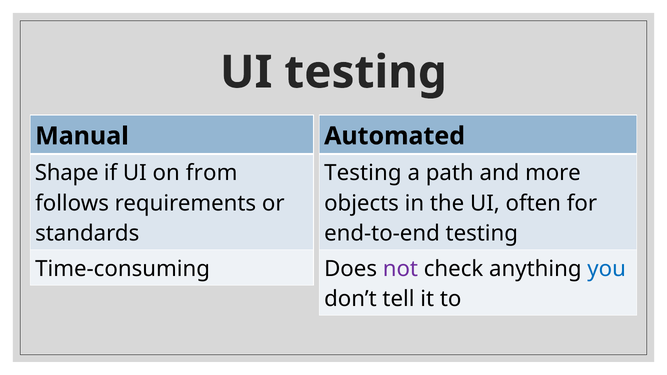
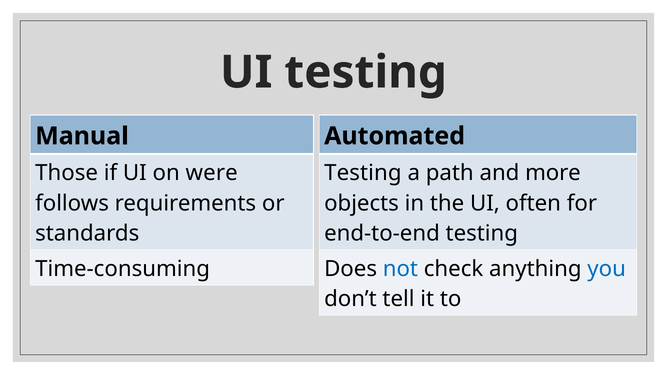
Shape: Shape -> Those
from: from -> were
not colour: purple -> blue
